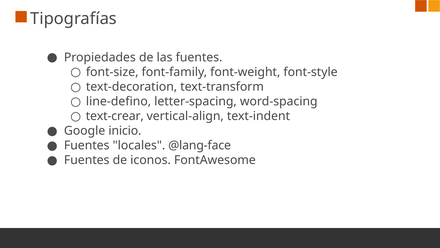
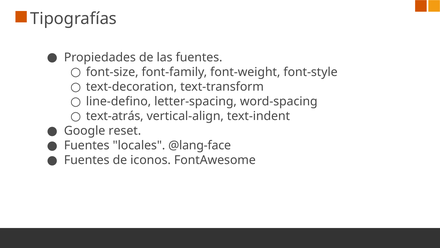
text-crear: text-crear -> text-atrás
inicio: inicio -> reset
